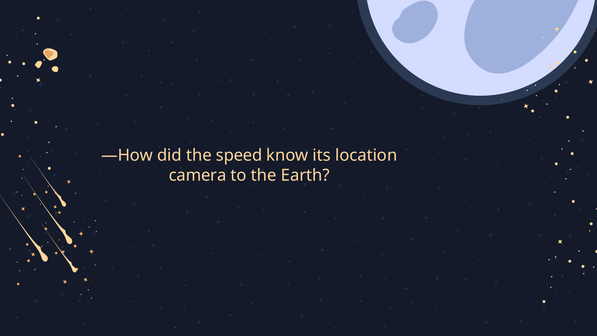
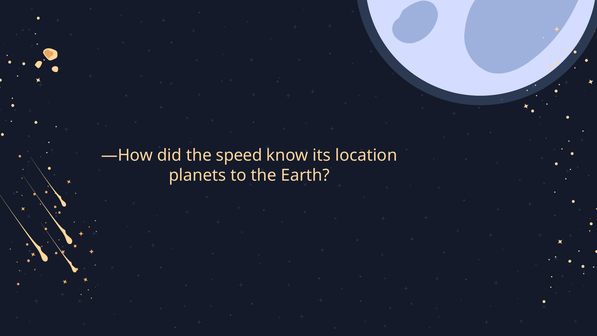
camera: camera -> planets
